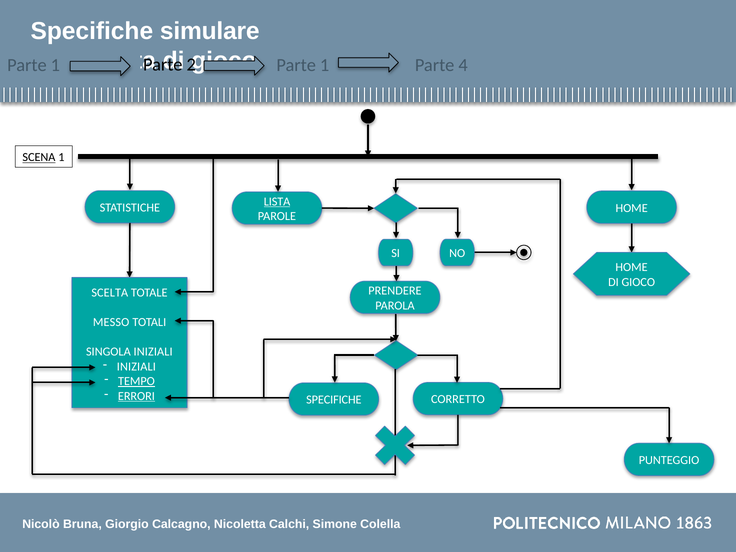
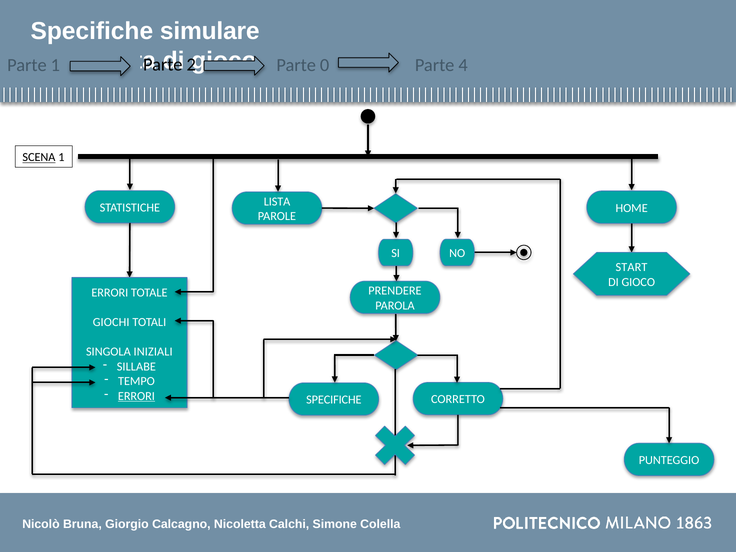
1 at (325, 65): 1 -> 0
LISTA underline: present -> none
HOME at (632, 267): HOME -> START
SCELTA at (110, 293): SCELTA -> ERRORI
MESSO: MESSO -> GIOCHI
INIZIALI at (136, 367): INIZIALI -> SILLABE
TEMPO underline: present -> none
